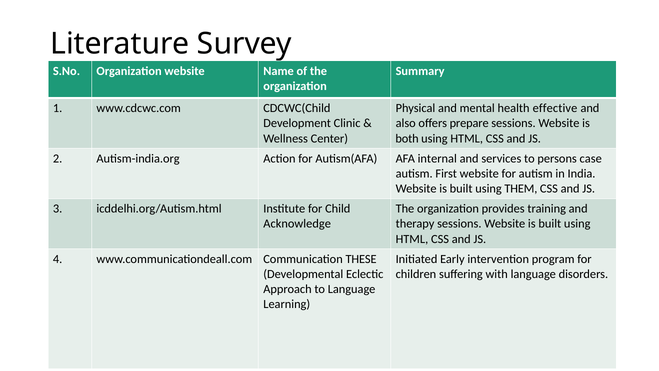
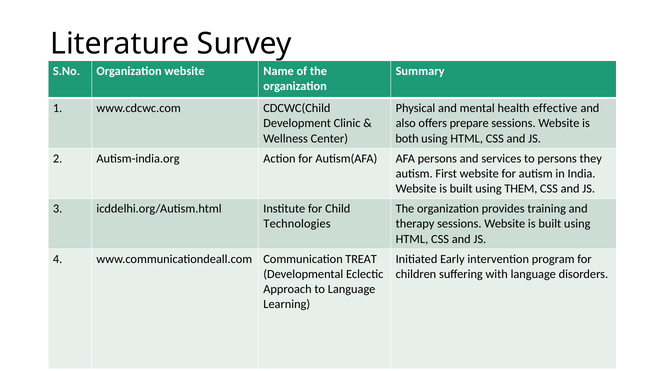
AFA internal: internal -> persons
case: case -> they
Acknowledge: Acknowledge -> Technologies
THESE: THESE -> TREAT
